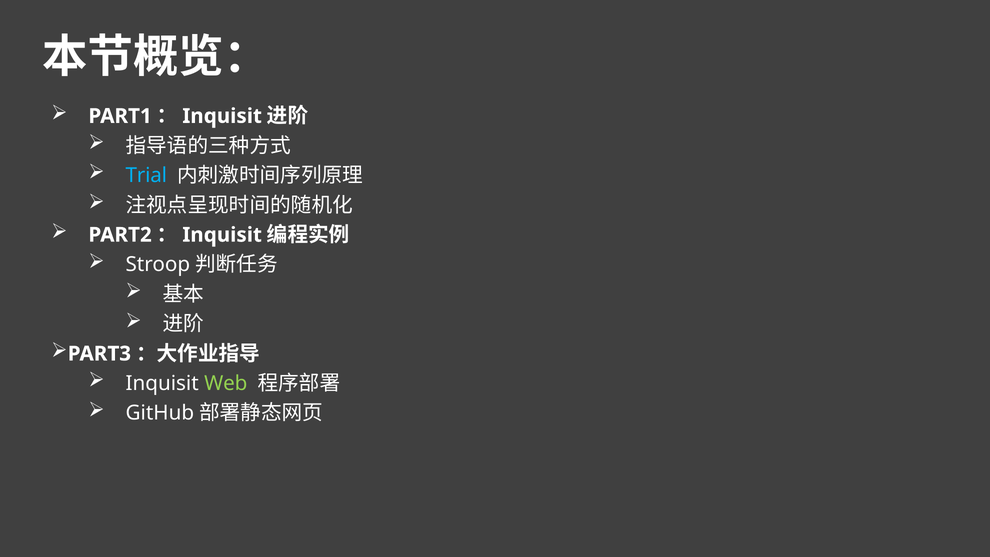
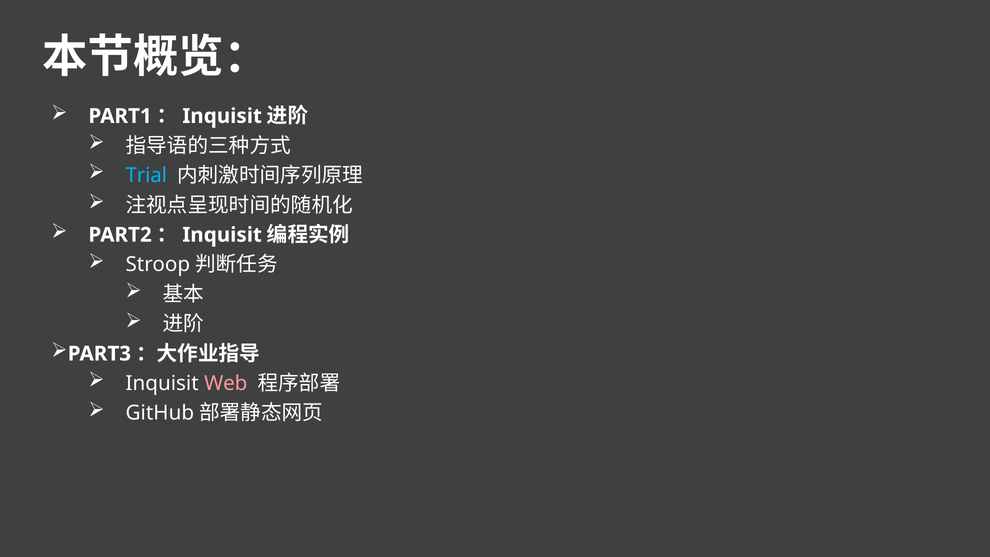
Web colour: light green -> pink
